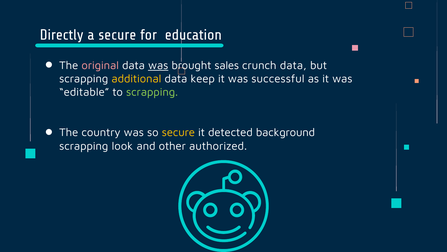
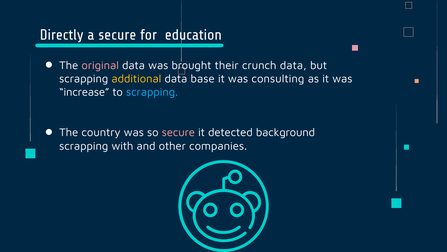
was at (158, 65) underline: present -> none
sales: sales -> their
keep: keep -> base
successful: successful -> consulting
editable: editable -> increase
scrapping at (152, 92) colour: light green -> light blue
secure at (178, 132) colour: yellow -> pink
look: look -> with
authorized: authorized -> companies
